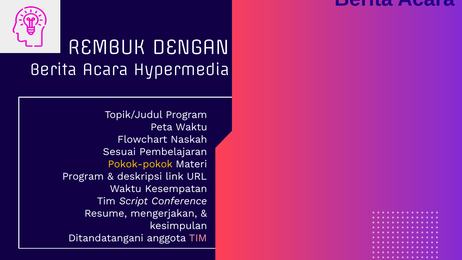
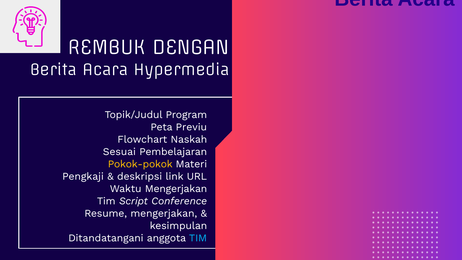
Peta Waktu: Waktu -> Previu
Program at (83, 176): Program -> Pengkaji
Waktu Kesempatan: Kesempatan -> Mengerjakan
TIM at (198, 238) colour: pink -> light blue
